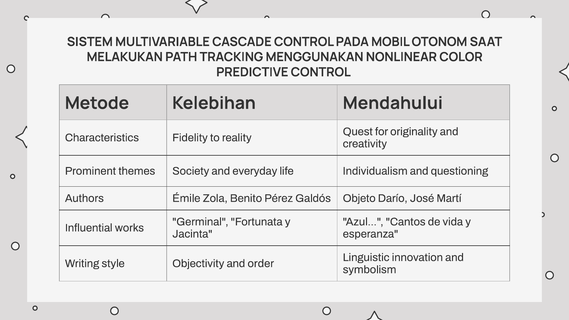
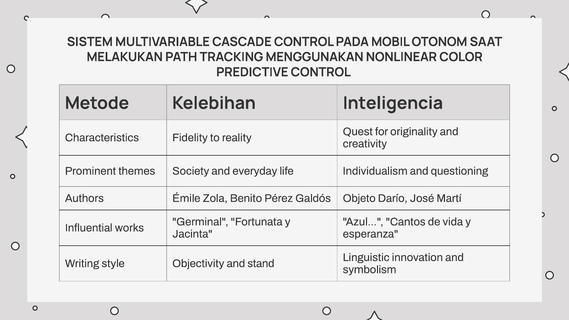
Mendahului: Mendahului -> Inteligencia
order: order -> stand
